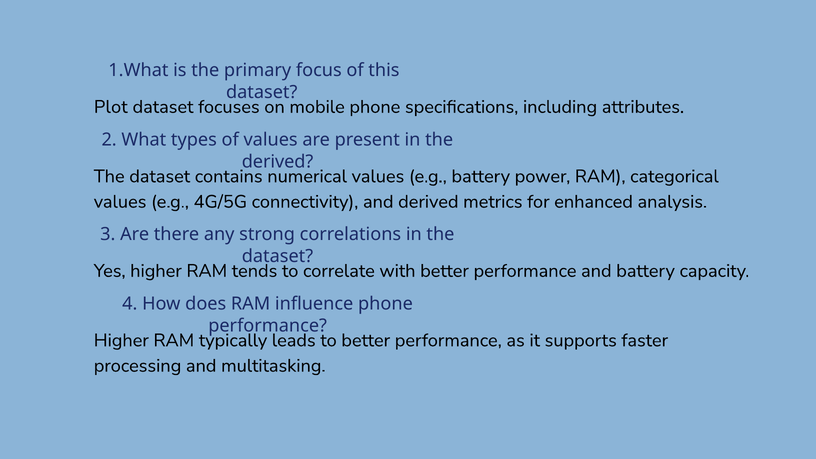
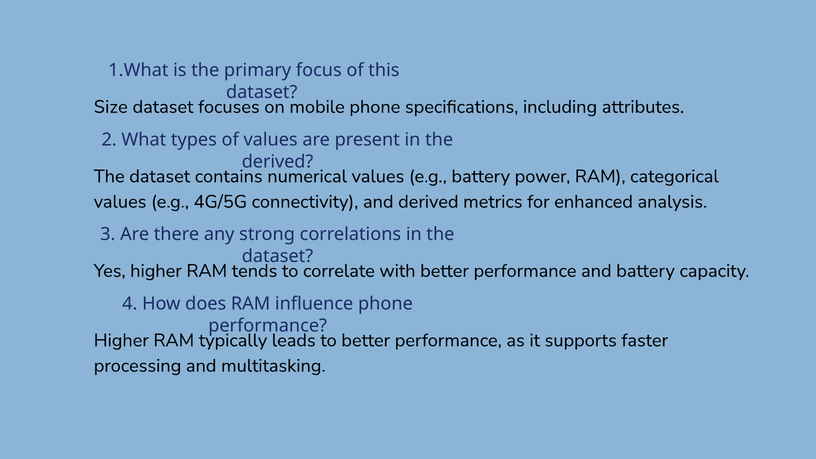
Plot: Plot -> Size
